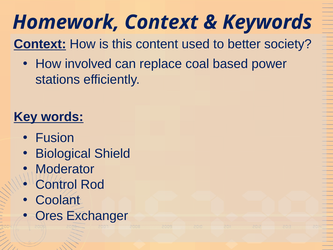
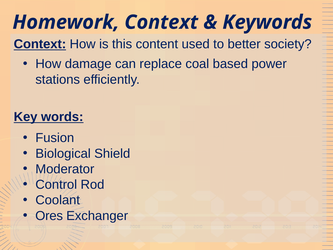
involved: involved -> damage
